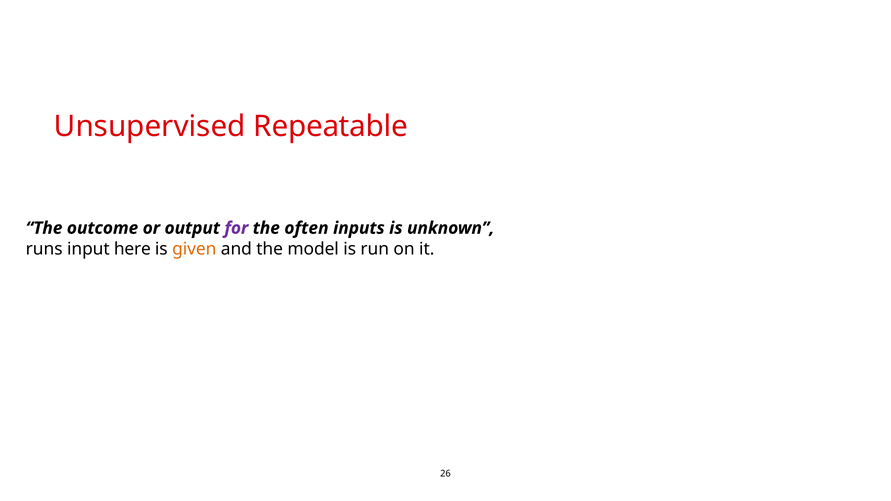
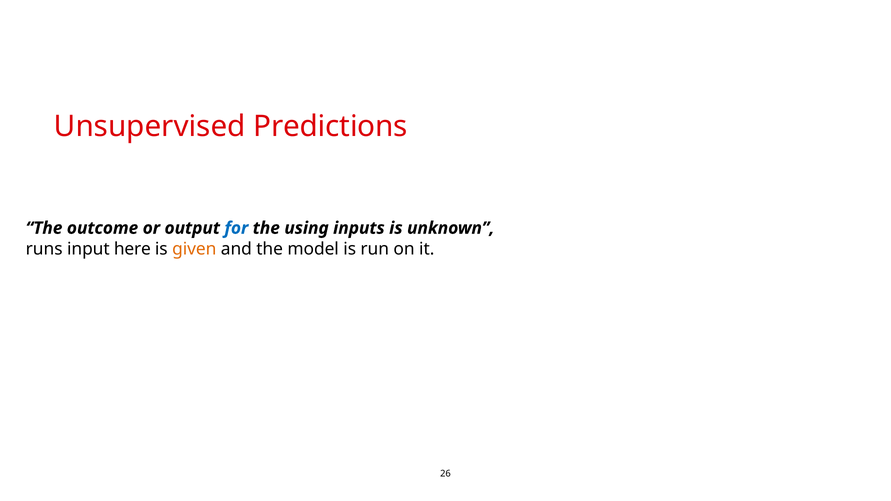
Repeatable: Repeatable -> Predictions
for colour: purple -> blue
often: often -> using
